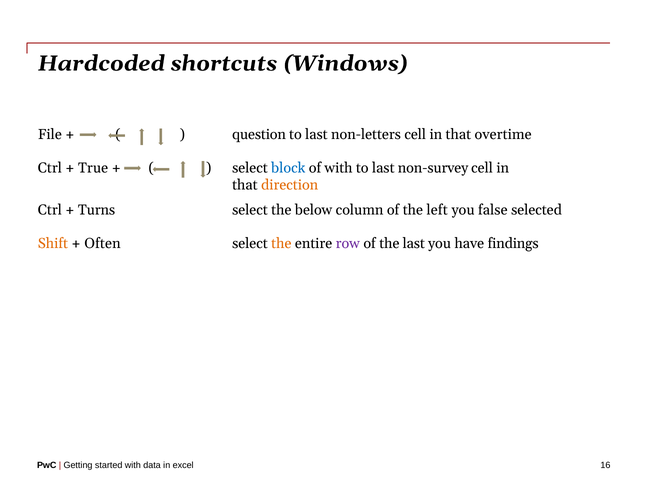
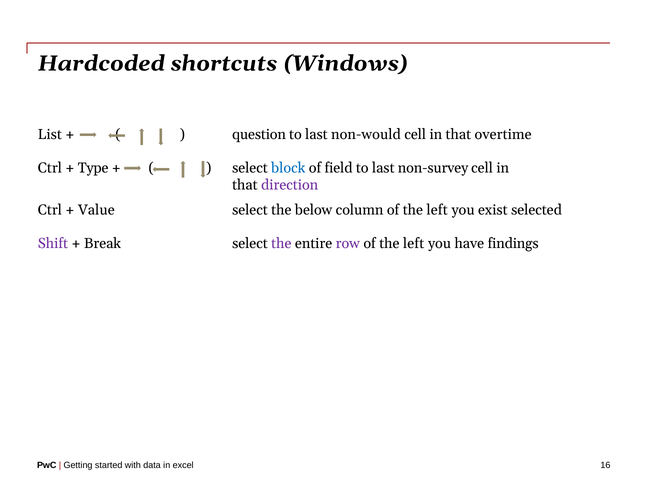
File: File -> List
non-letters: non-letters -> non-would
True: True -> Type
of with: with -> field
direction colour: orange -> purple
Turns: Turns -> Value
false: false -> exist
Shift colour: orange -> purple
Often: Often -> Break
the at (281, 243) colour: orange -> purple
last at (414, 243): last -> left
